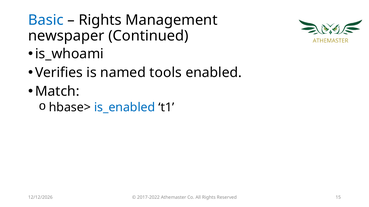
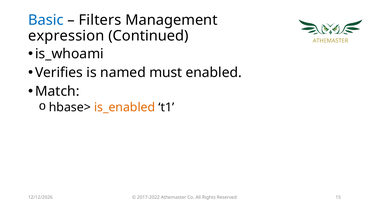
Rights at (100, 20): Rights -> Filters
newspaper: newspaper -> expression
tools: tools -> must
is_enabled colour: blue -> orange
